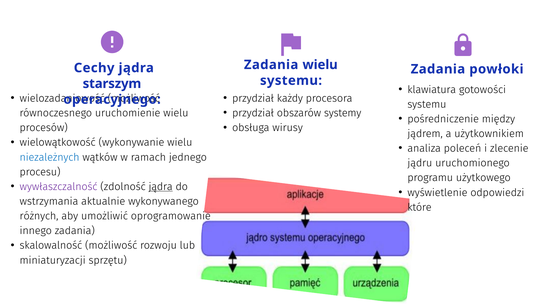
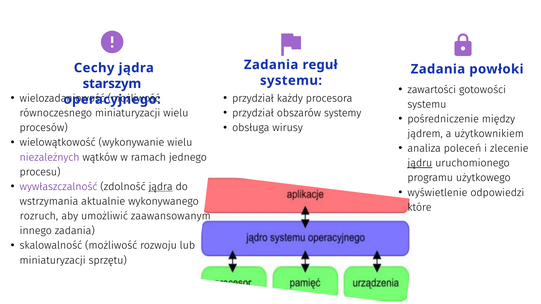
Zadania wielu: wielu -> reguł
klawiatura: klawiatura -> zawartości
równoczesnego uruchomienie: uruchomienie -> miniaturyzacji
niezależnych colour: blue -> purple
jądru underline: none -> present
różnych: różnych -> rozruch
oprogramowanie: oprogramowanie -> zaawansowanym
